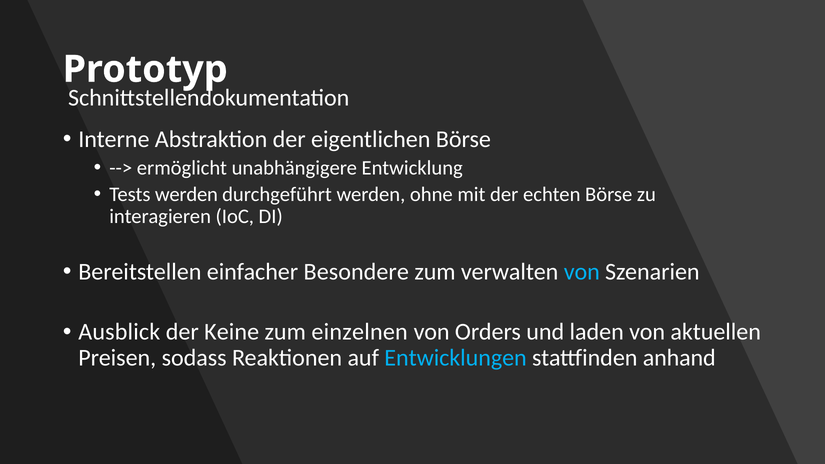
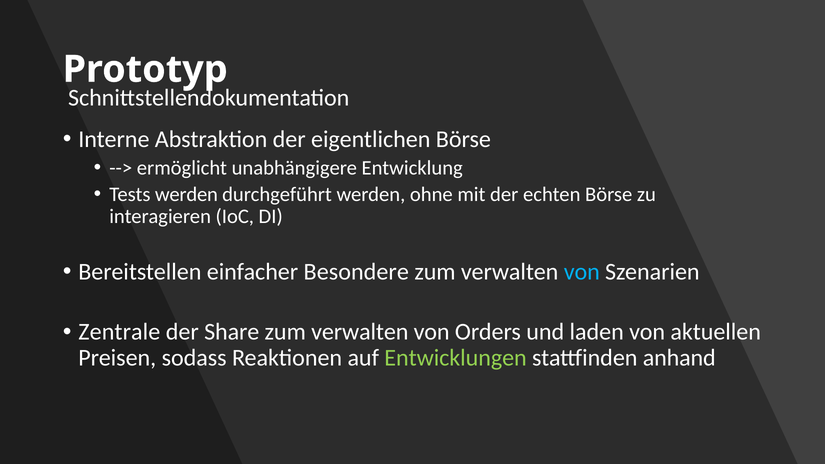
Ausblick: Ausblick -> Zentrale
Keine: Keine -> Share
einzelnen at (360, 332): einzelnen -> verwalten
Entwicklungen colour: light blue -> light green
